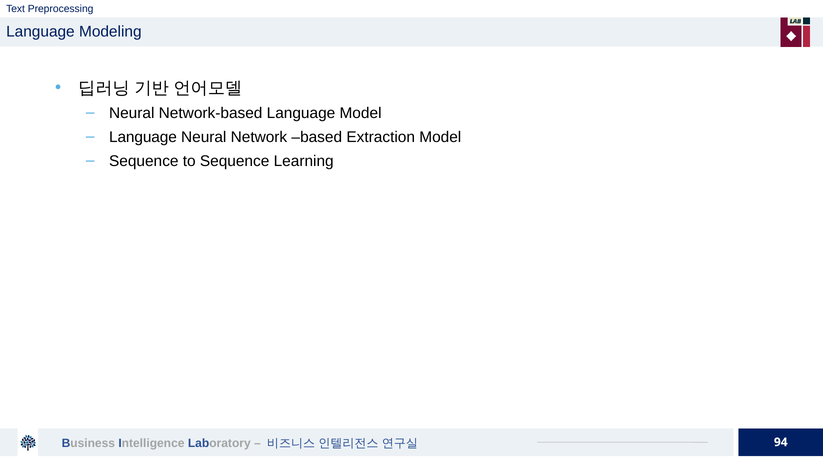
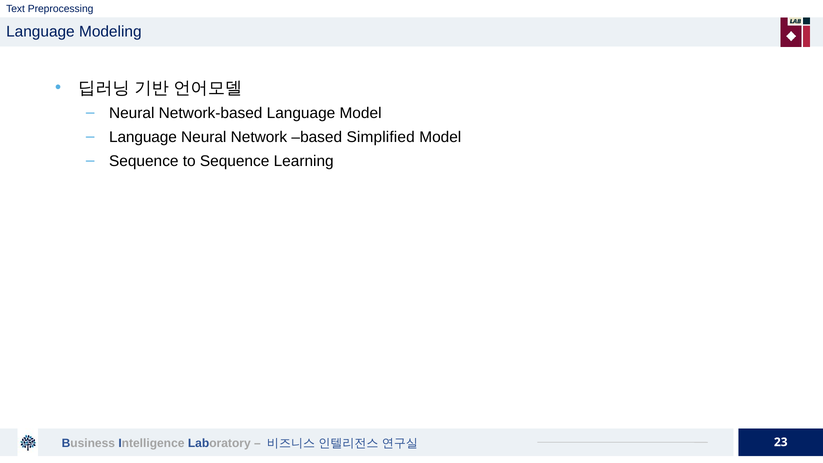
Extraction: Extraction -> Simplified
94: 94 -> 23
